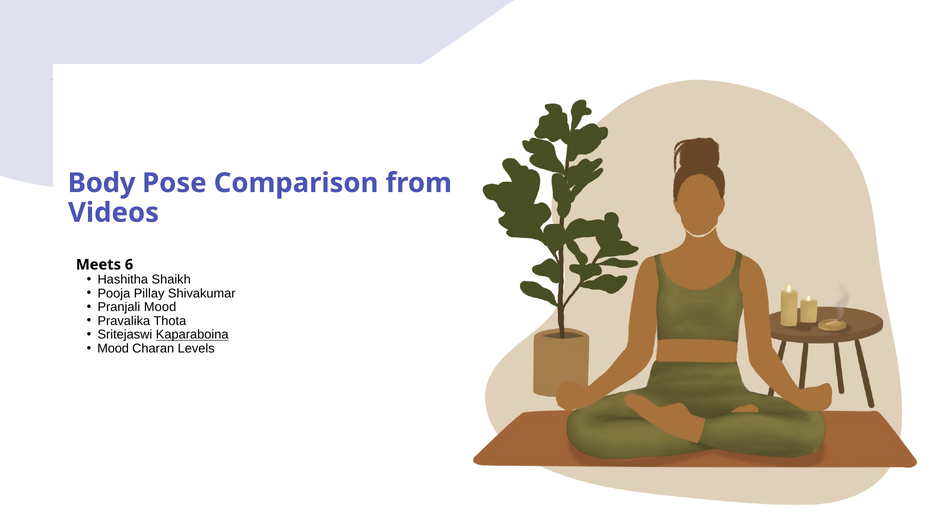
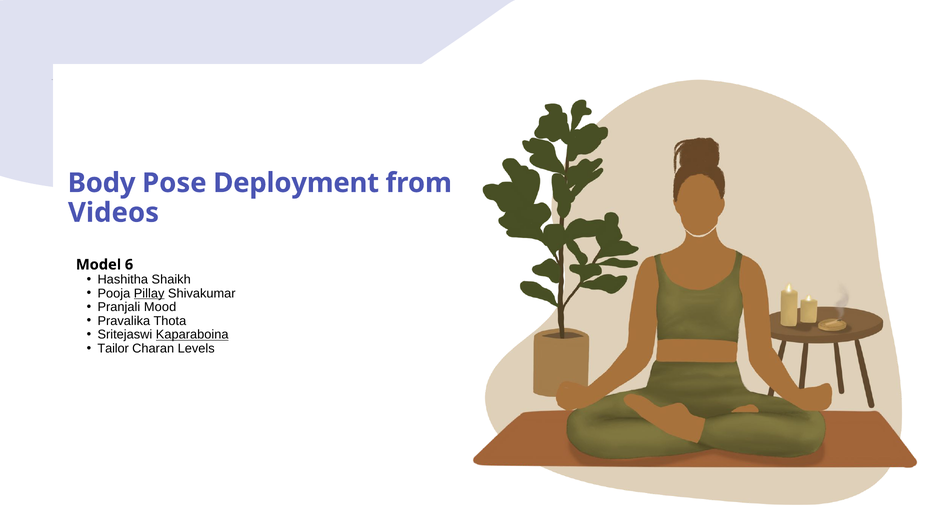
Comparison: Comparison -> Deployment
Meets: Meets -> Model
Pillay underline: none -> present
Mood at (113, 349): Mood -> Tailor
